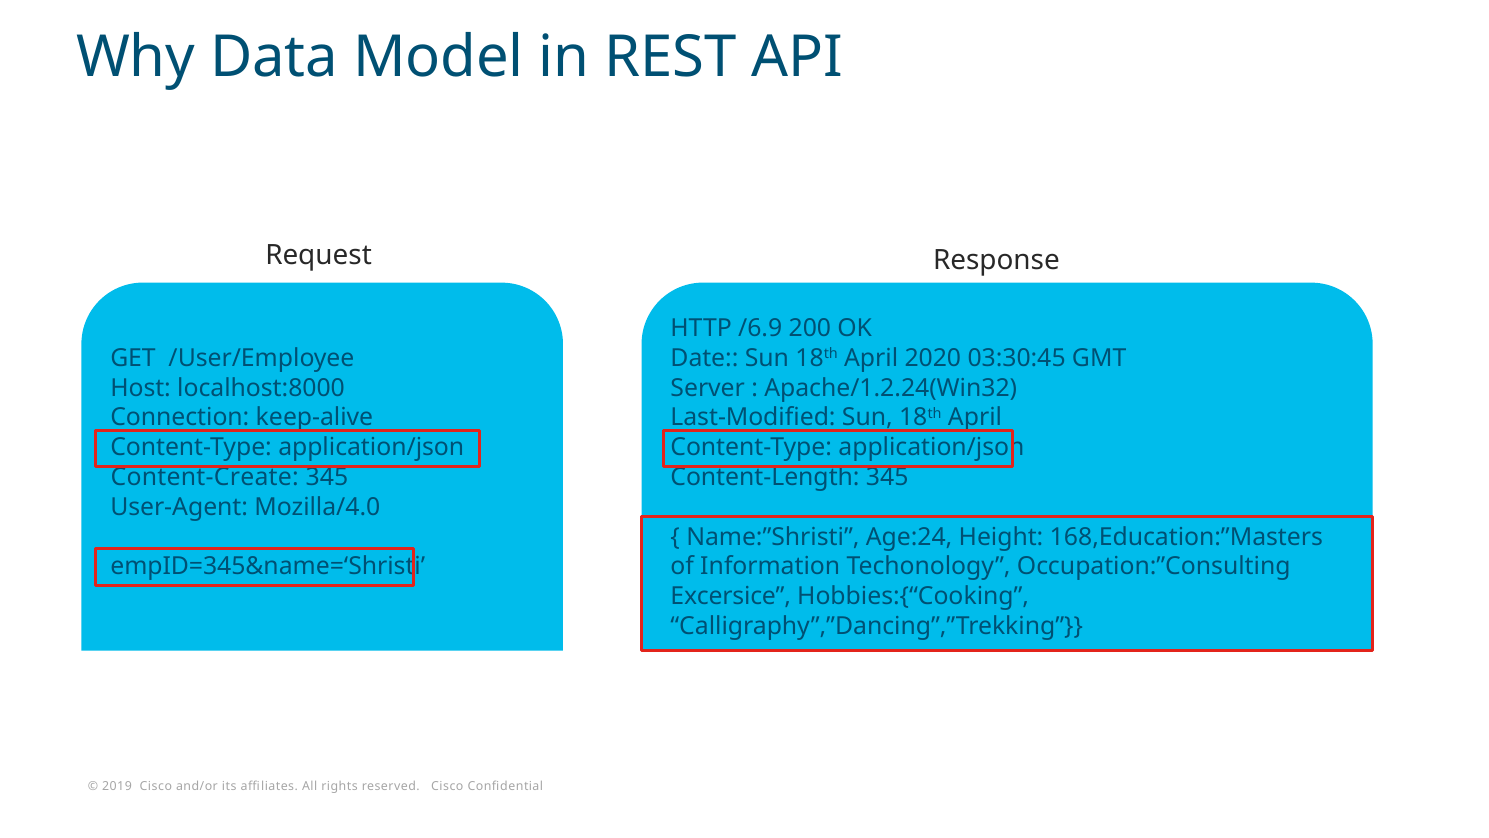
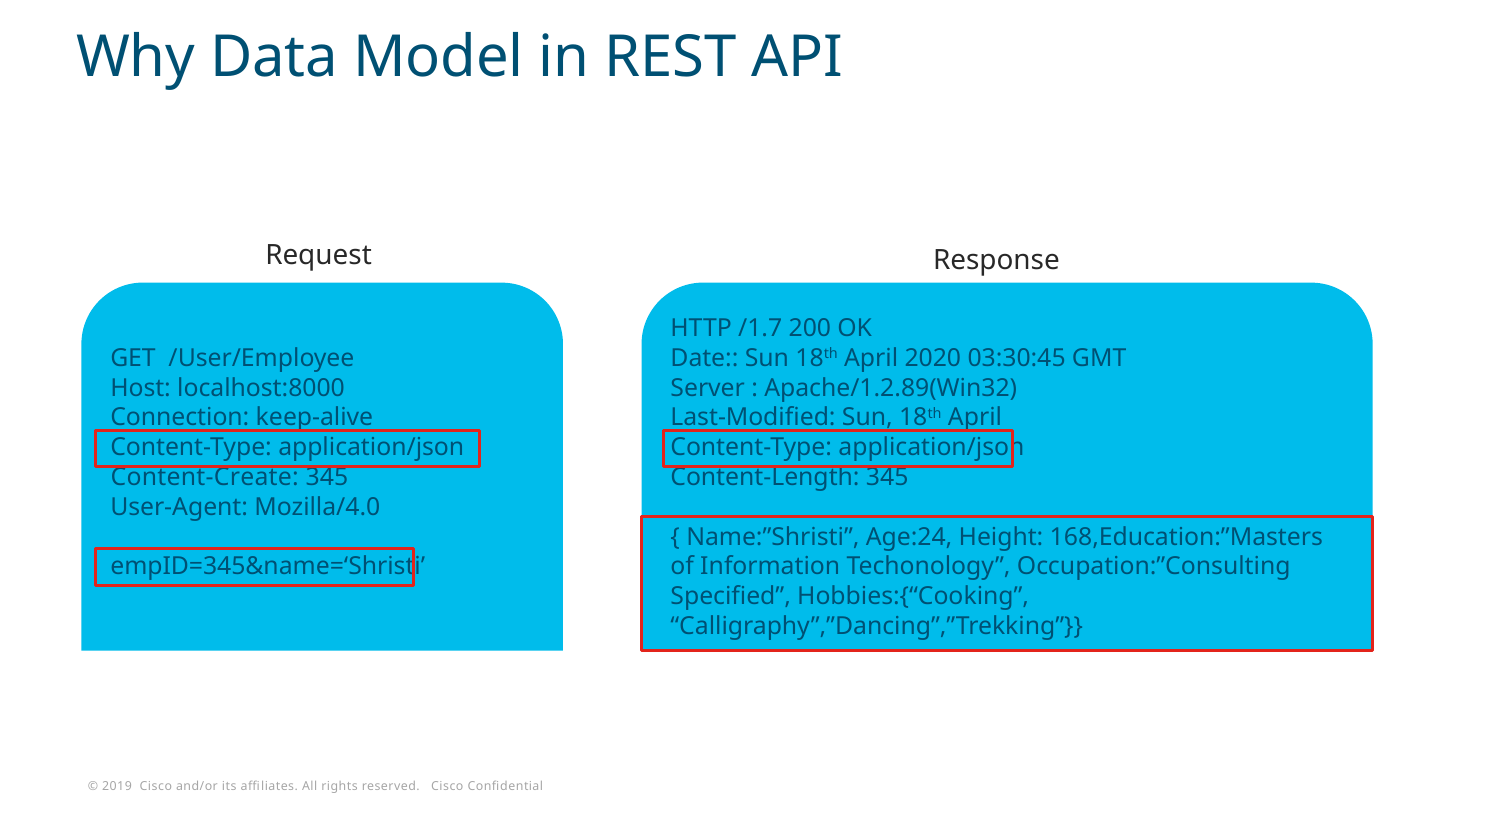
/6.9: /6.9 -> /1.7
Apache/1.2.24(Win32: Apache/1.2.24(Win32 -> Apache/1.2.89(Win32
Excersice: Excersice -> Specified
